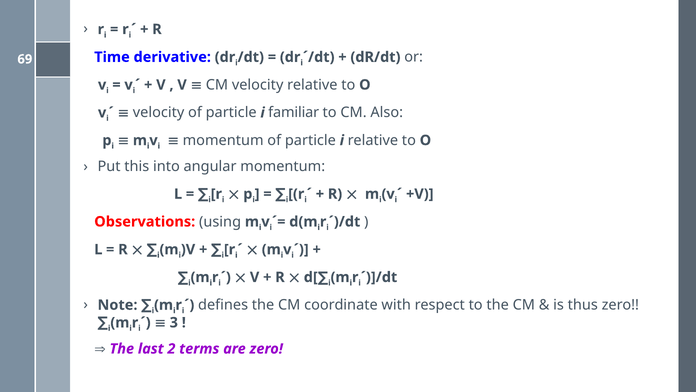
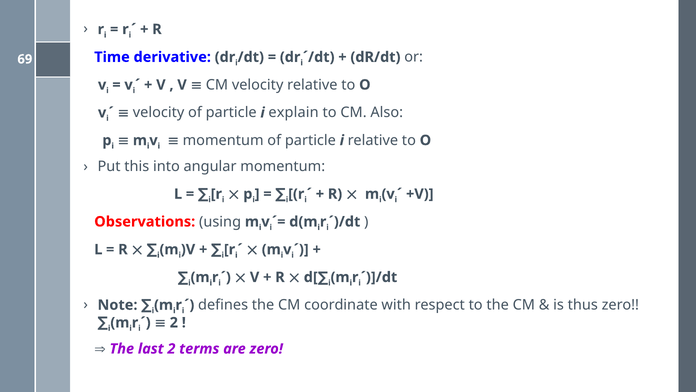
familiar: familiar -> explain
3 at (174, 322): 3 -> 2
